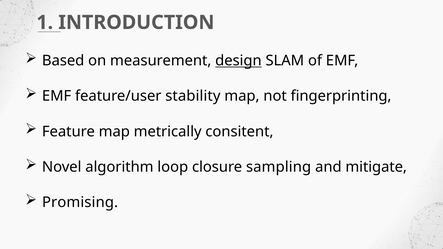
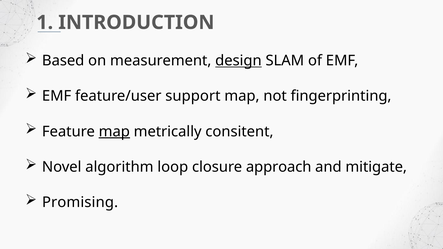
stability: stability -> support
map at (114, 132) underline: none -> present
sampling: sampling -> approach
